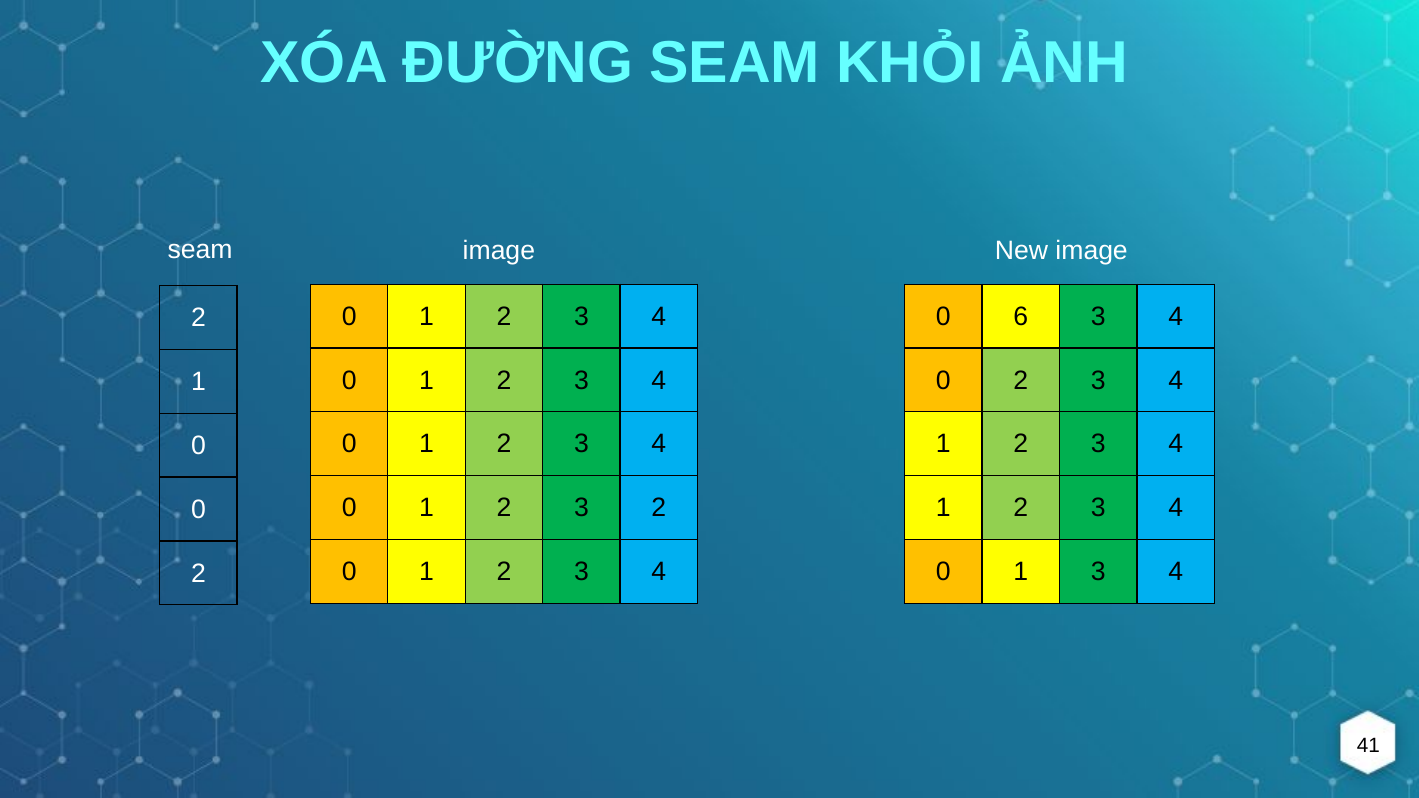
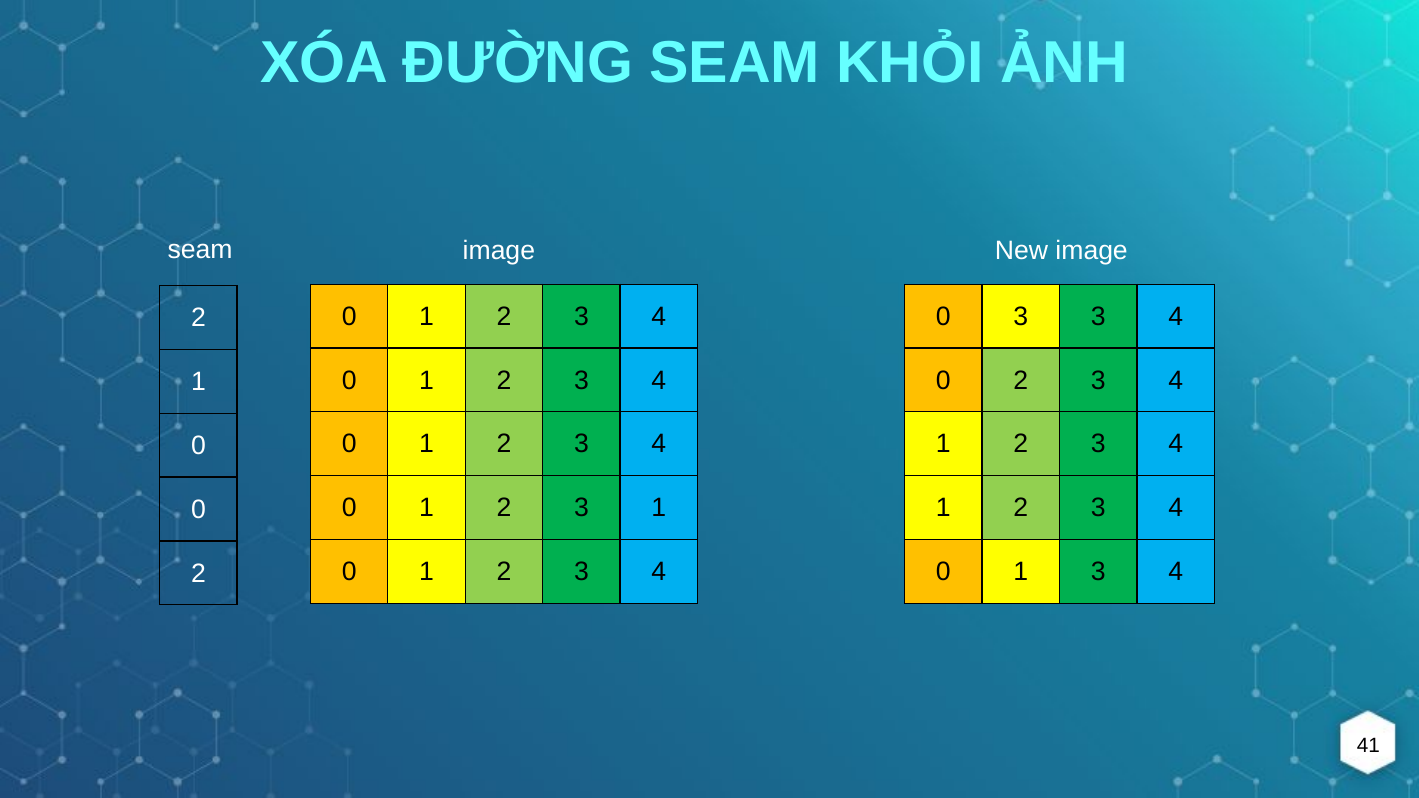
0 6: 6 -> 3
3 2: 2 -> 1
